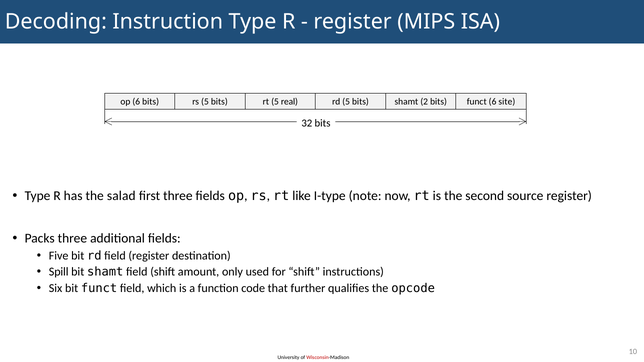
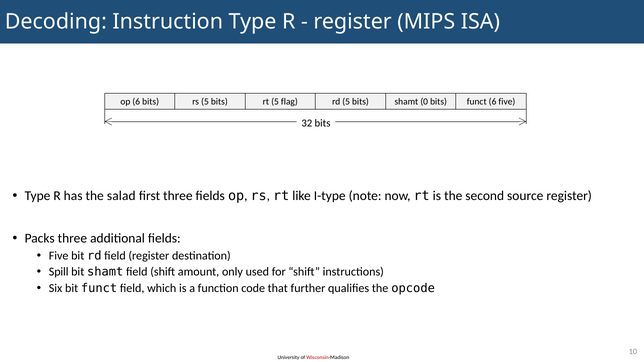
real: real -> flag
2: 2 -> 0
6 site: site -> five
